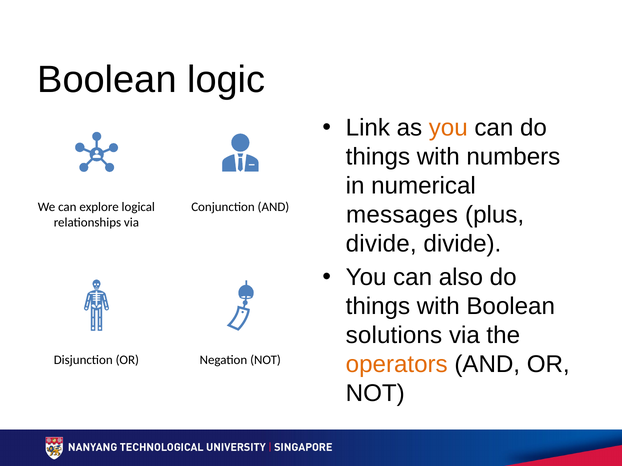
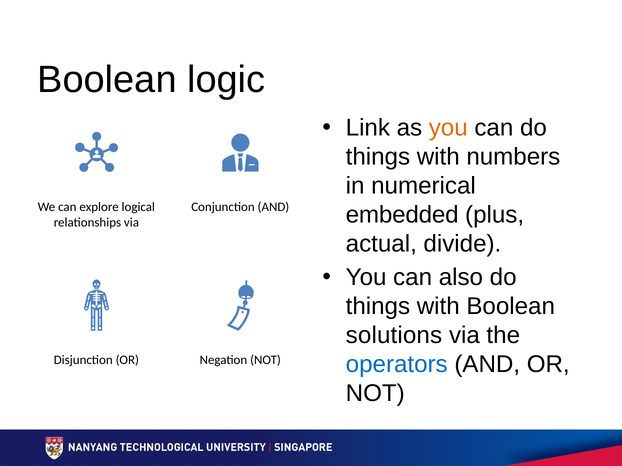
messages: messages -> embedded
divide at (381, 244): divide -> actual
operators colour: orange -> blue
